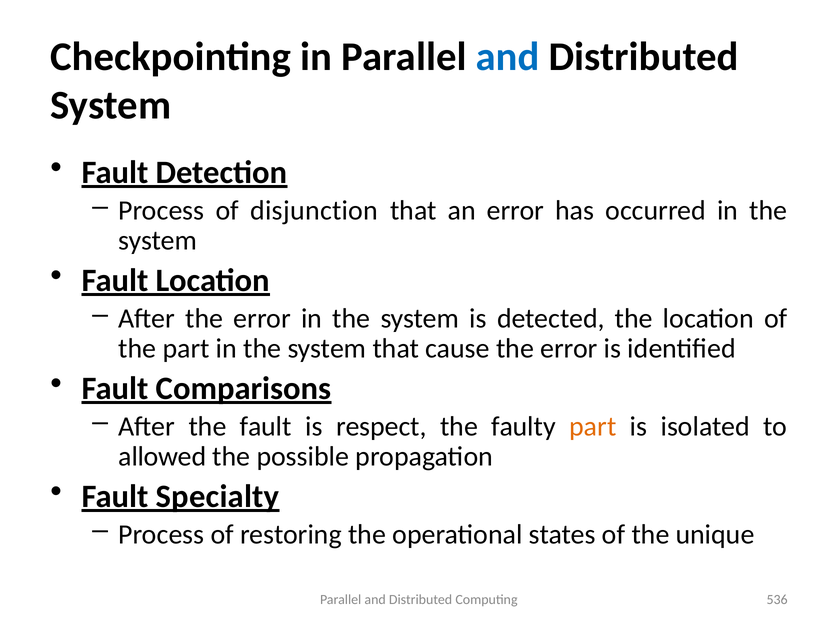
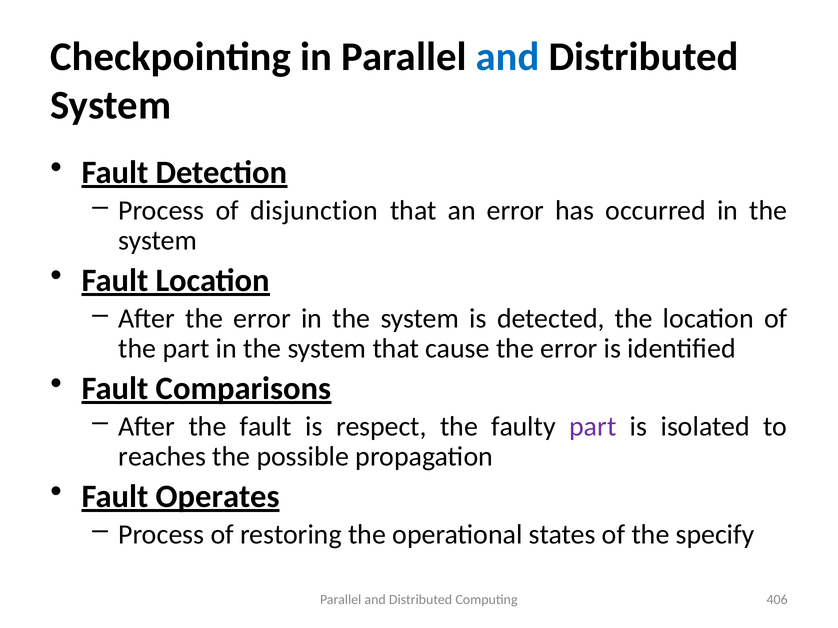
part at (593, 427) colour: orange -> purple
allowed: allowed -> reaches
Specialty: Specialty -> Operates
unique: unique -> specify
536: 536 -> 406
